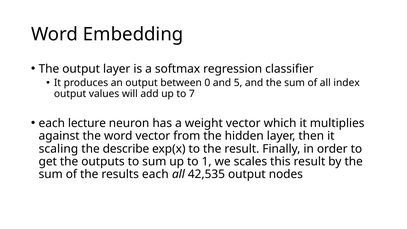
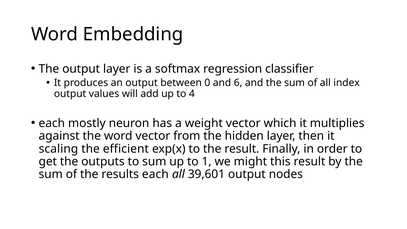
5: 5 -> 6
7: 7 -> 4
lecture: lecture -> mostly
describe: describe -> efficient
scales: scales -> might
42,535: 42,535 -> 39,601
